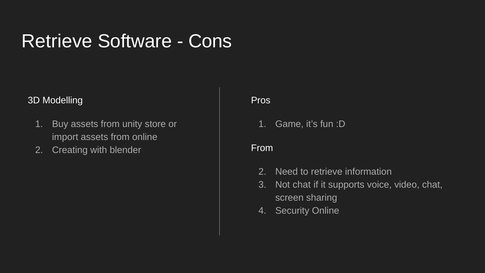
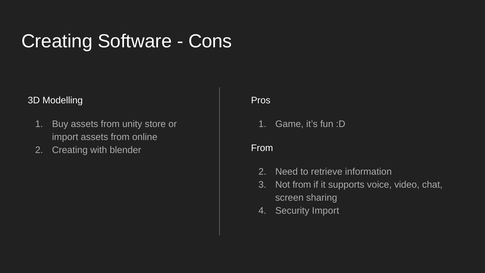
Retrieve at (57, 41): Retrieve -> Creating
Not chat: chat -> from
Security Online: Online -> Import
